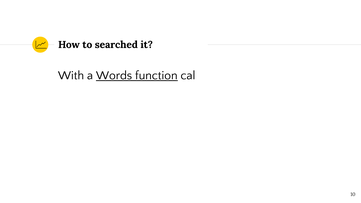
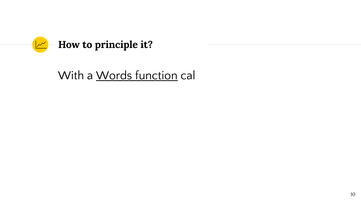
searched: searched -> principle
